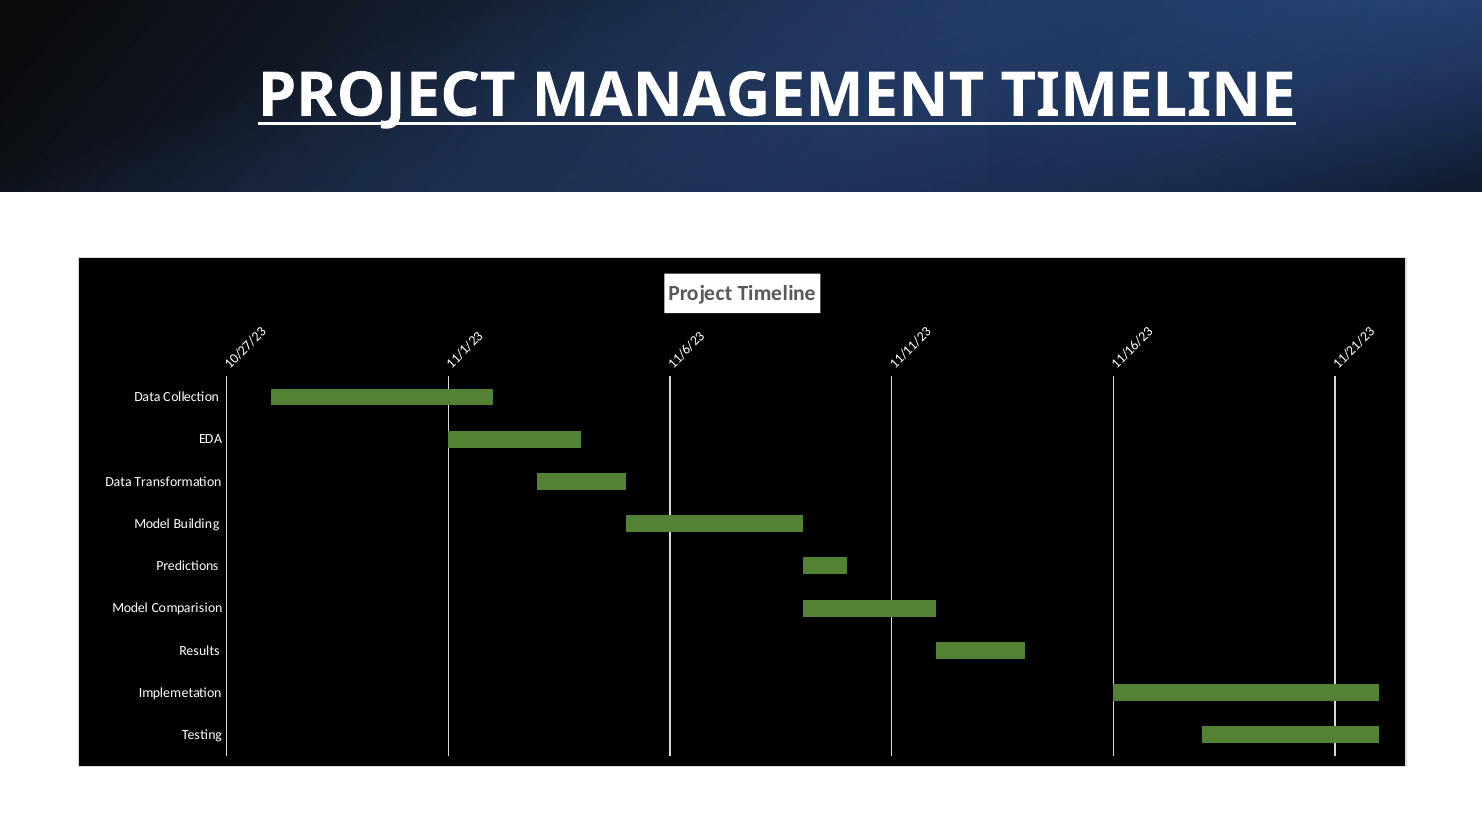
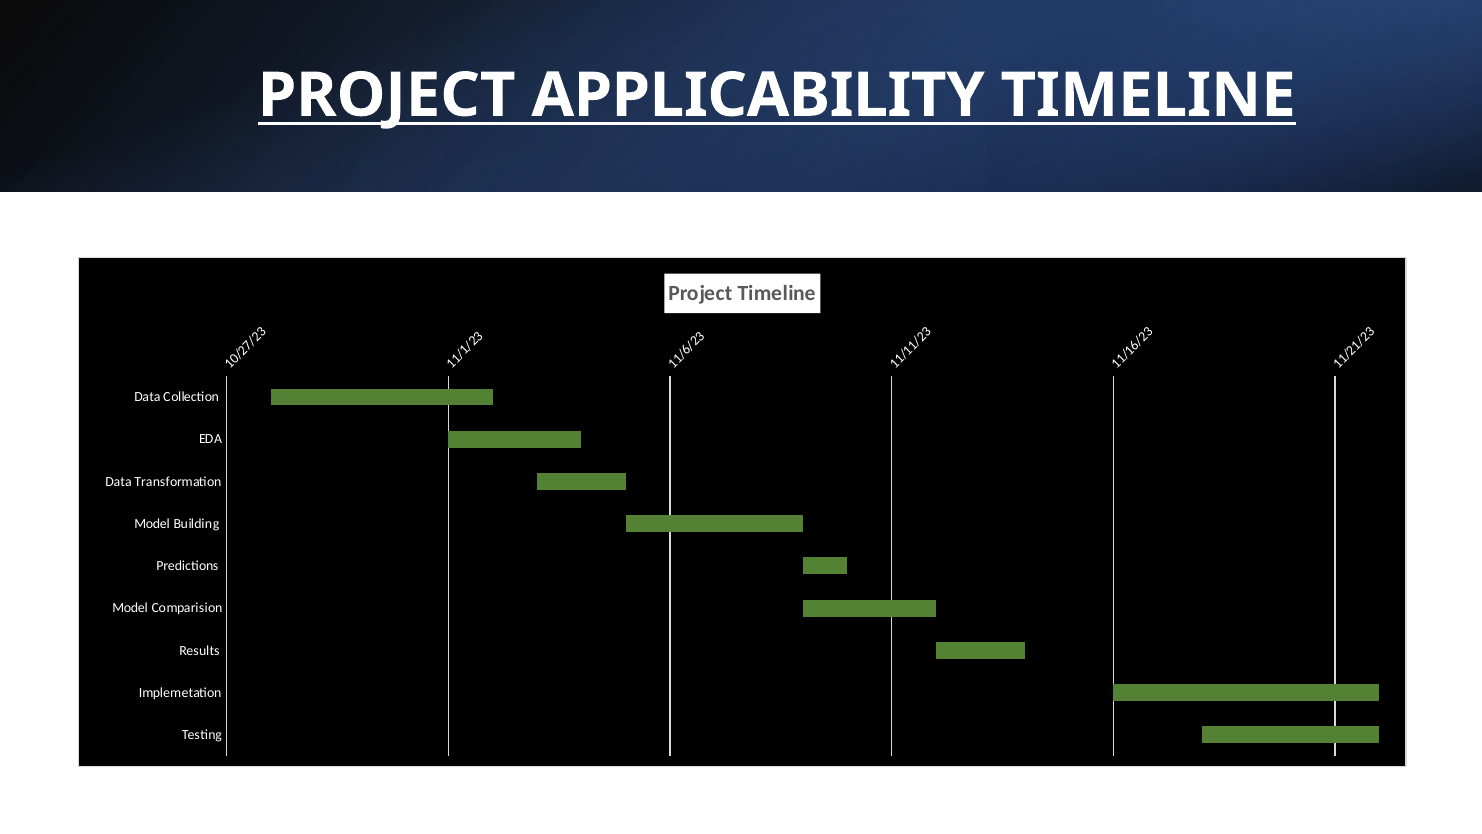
MANAGEMENT: MANAGEMENT -> APPLICABILITY
